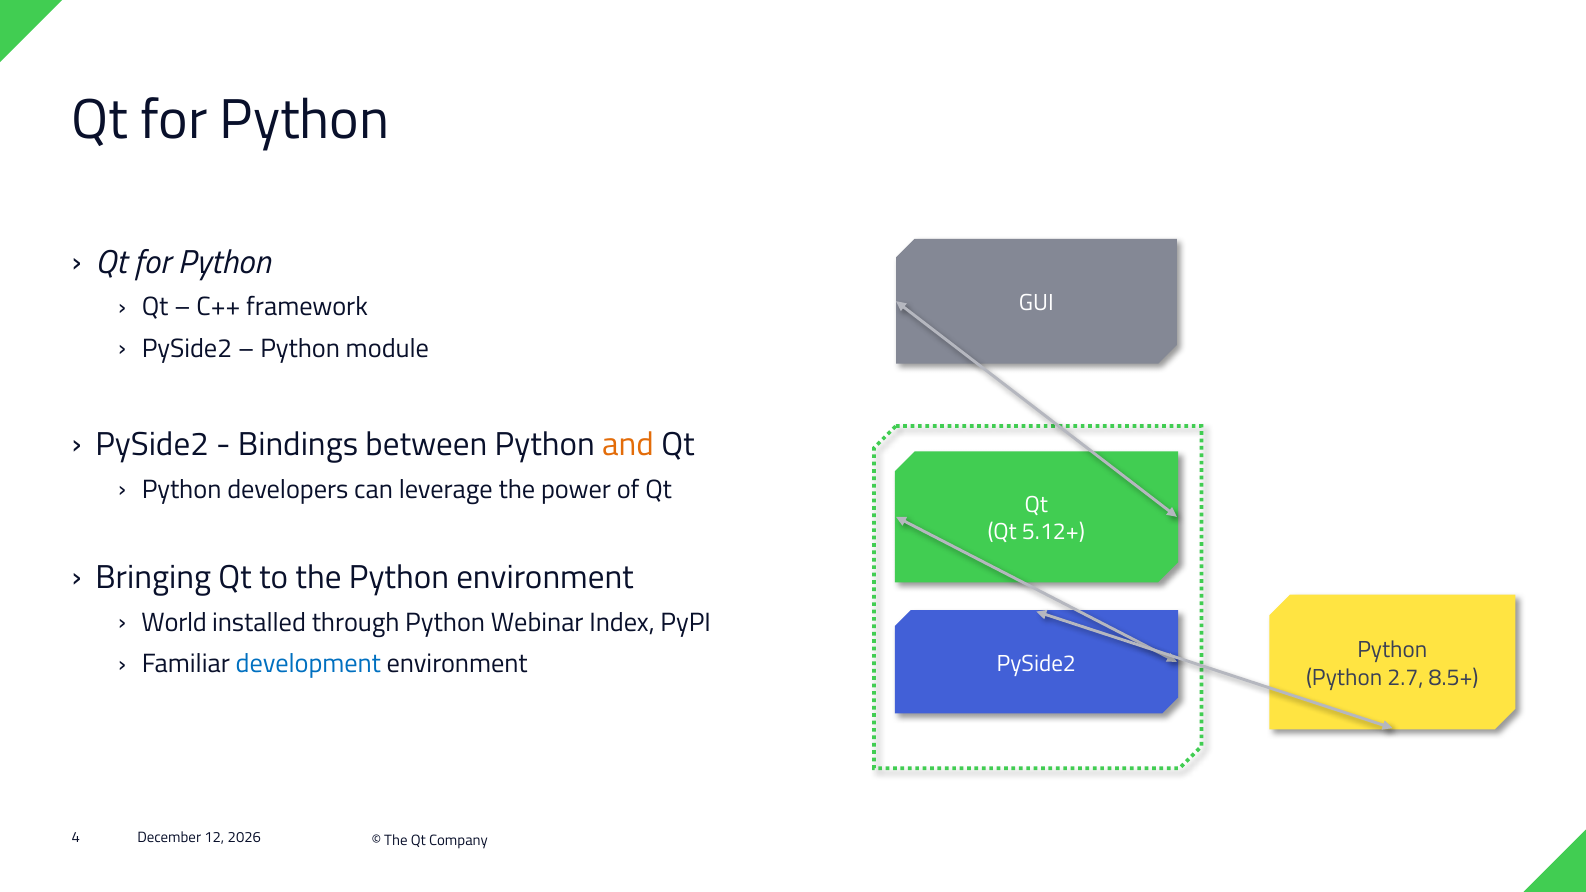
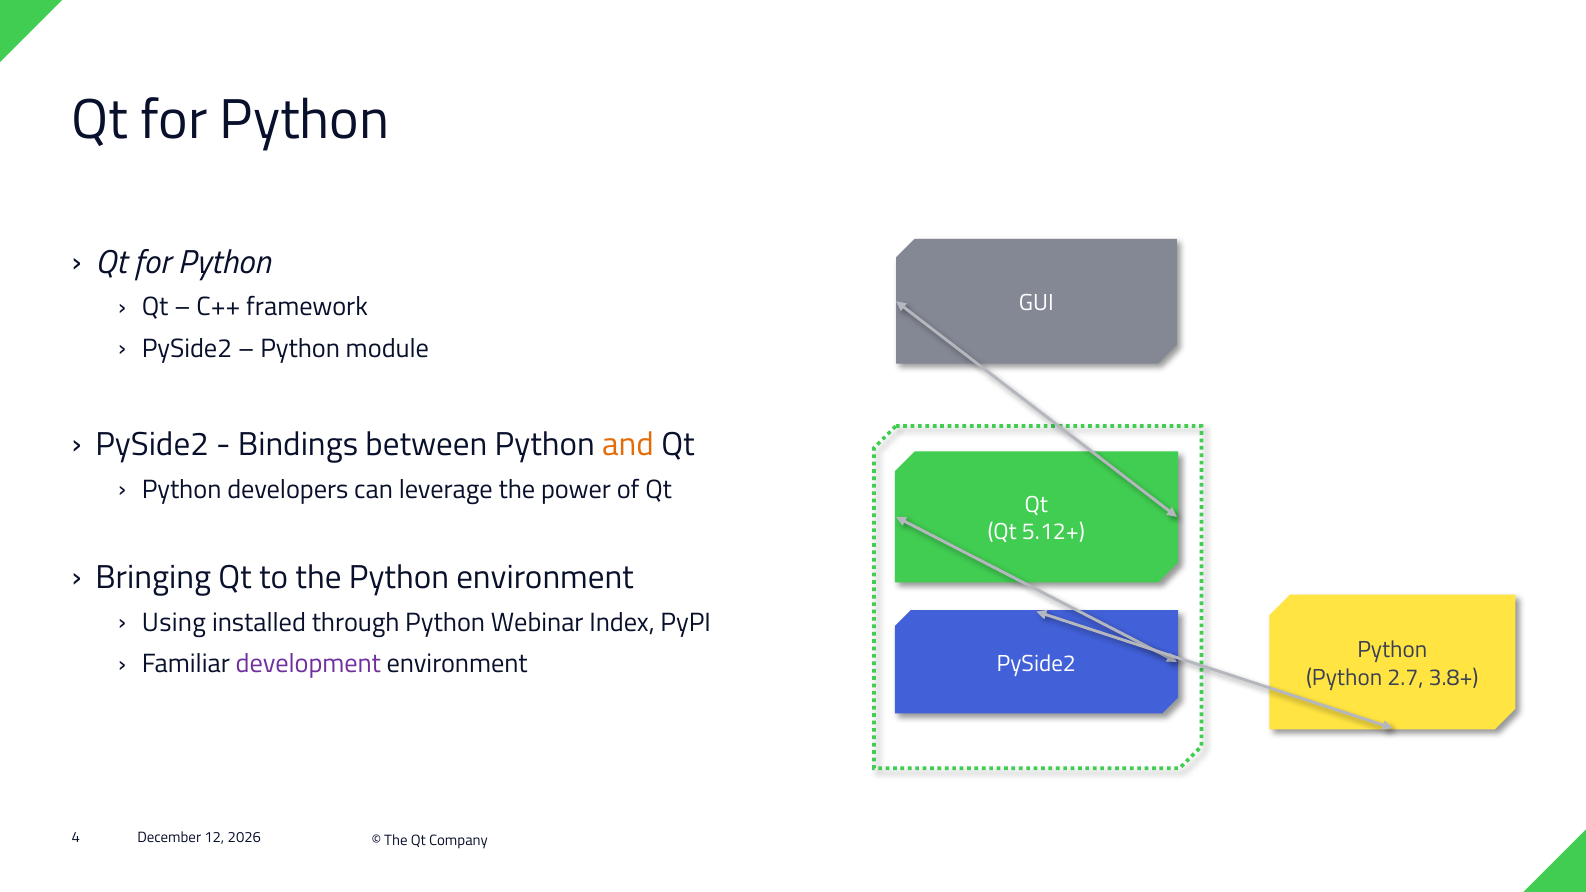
World: World -> Using
development colour: blue -> purple
8.5+: 8.5+ -> 3.8+
